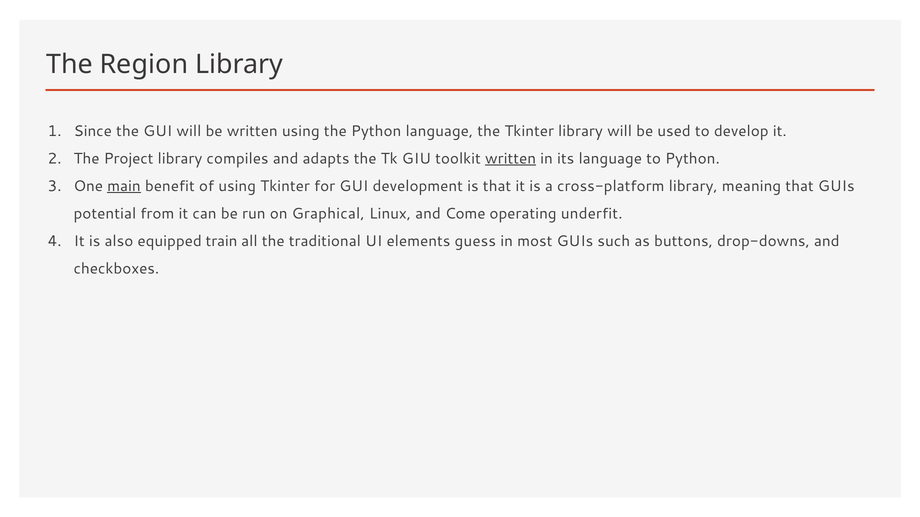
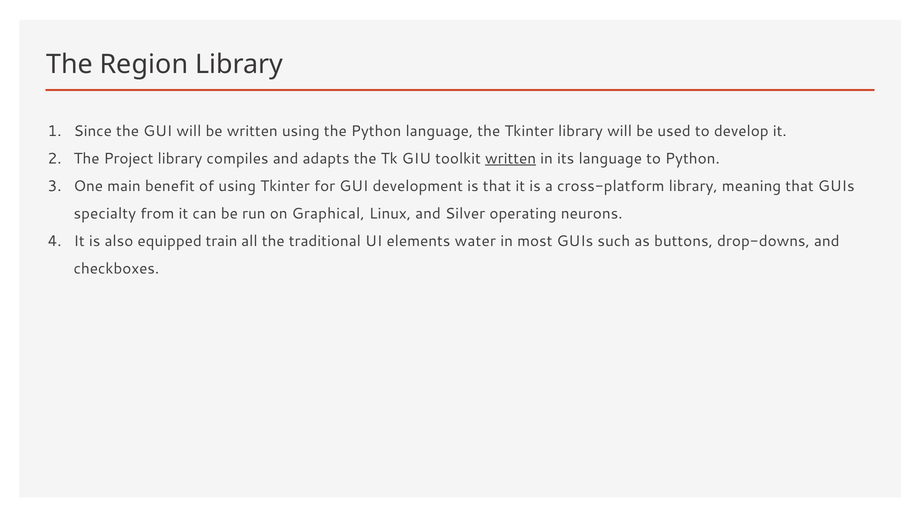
main underline: present -> none
potential: potential -> specialty
Come: Come -> Silver
underfit: underfit -> neurons
guess: guess -> water
